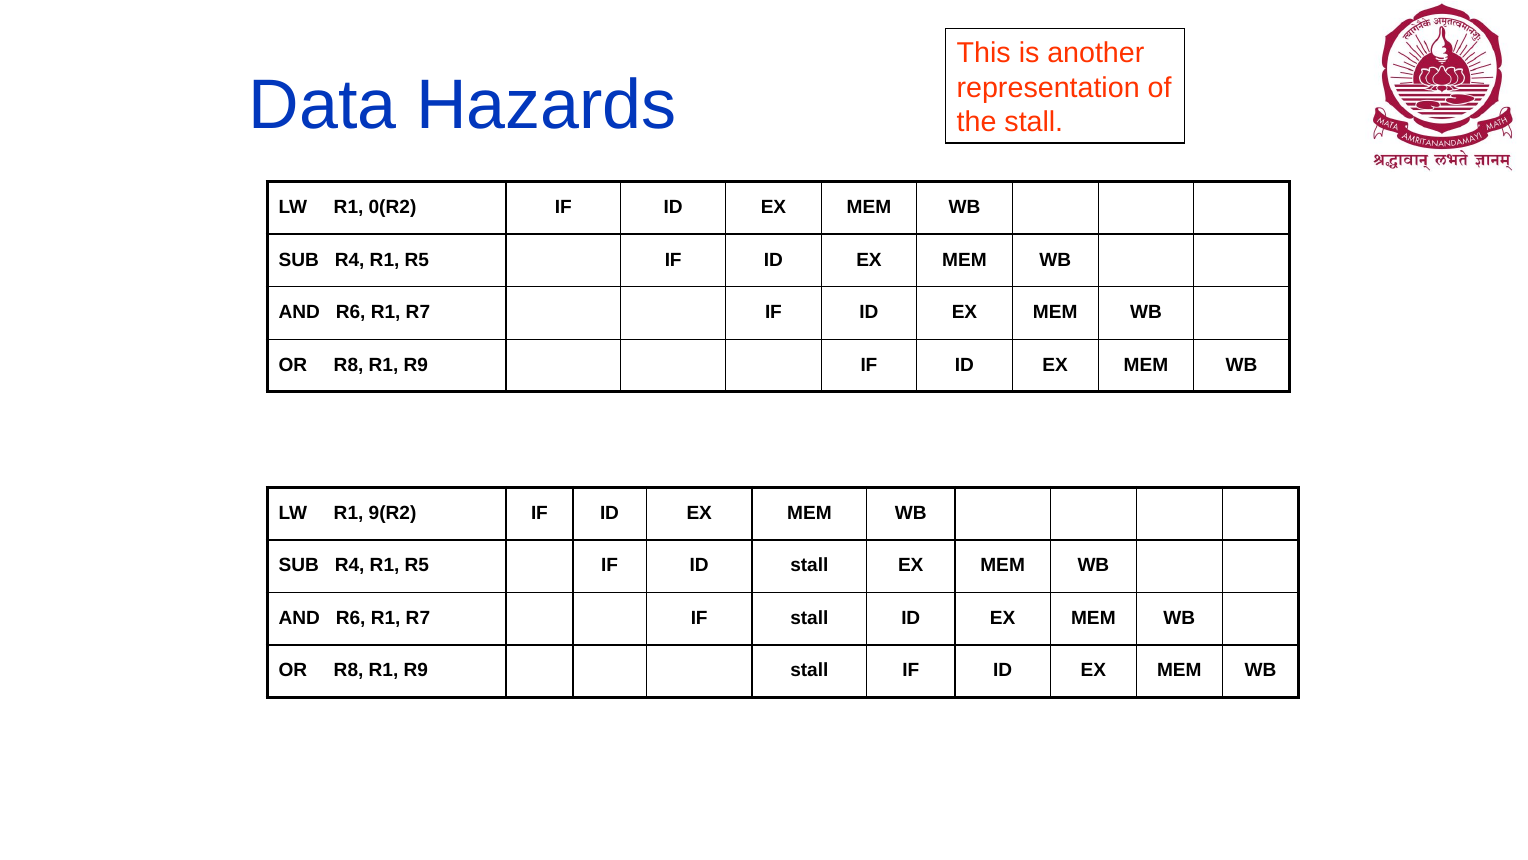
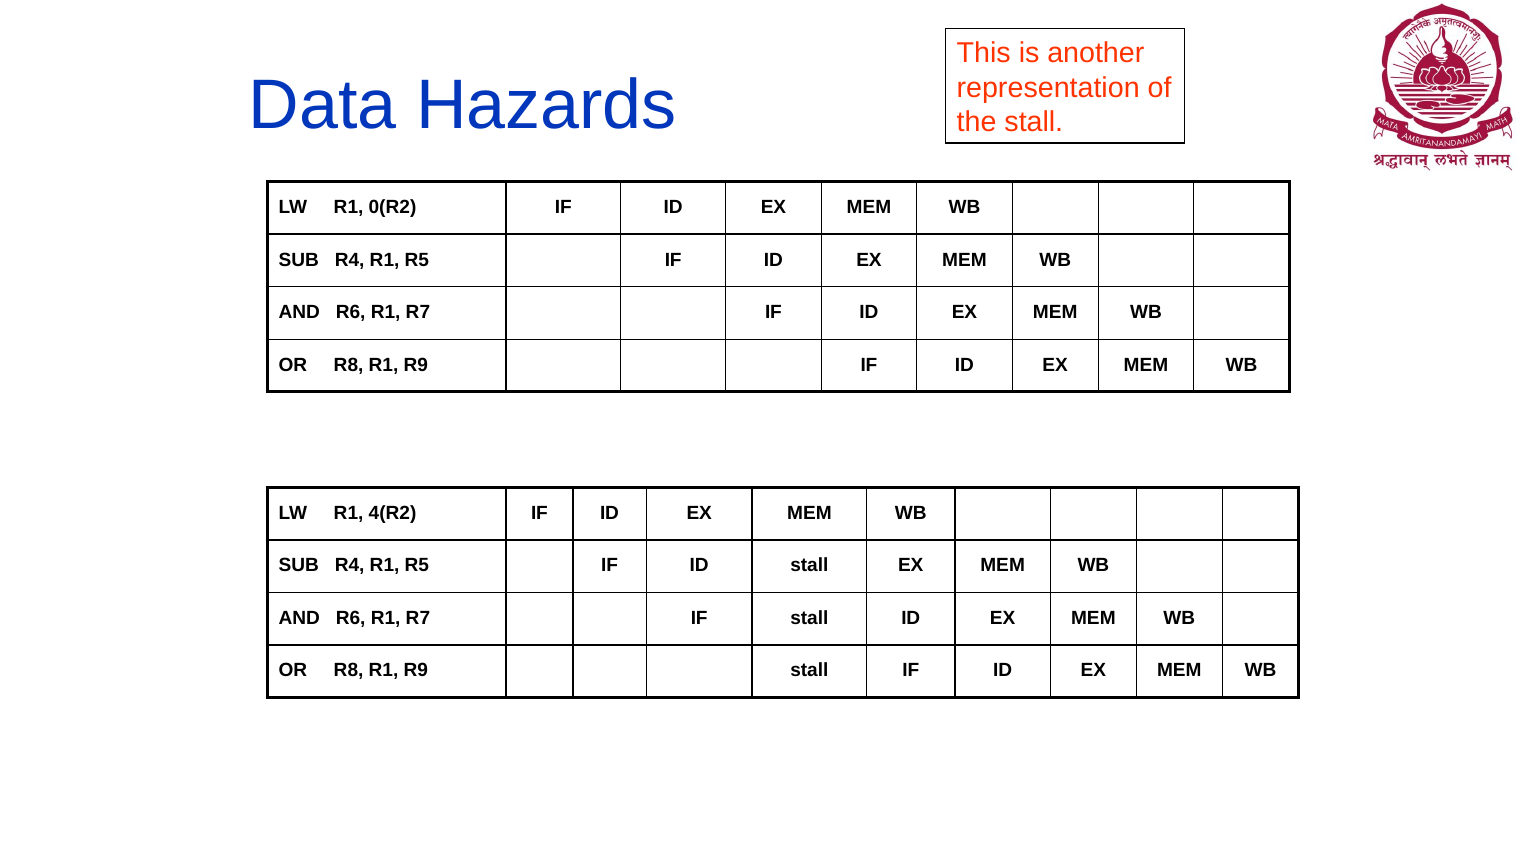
9(R2: 9(R2 -> 4(R2
